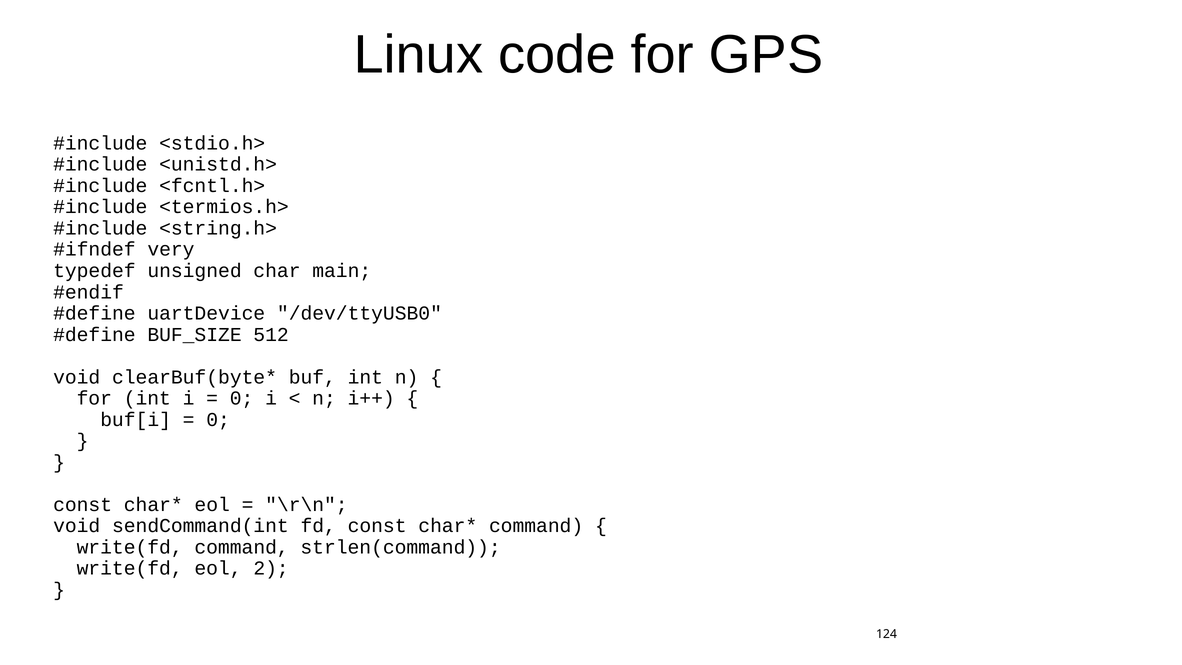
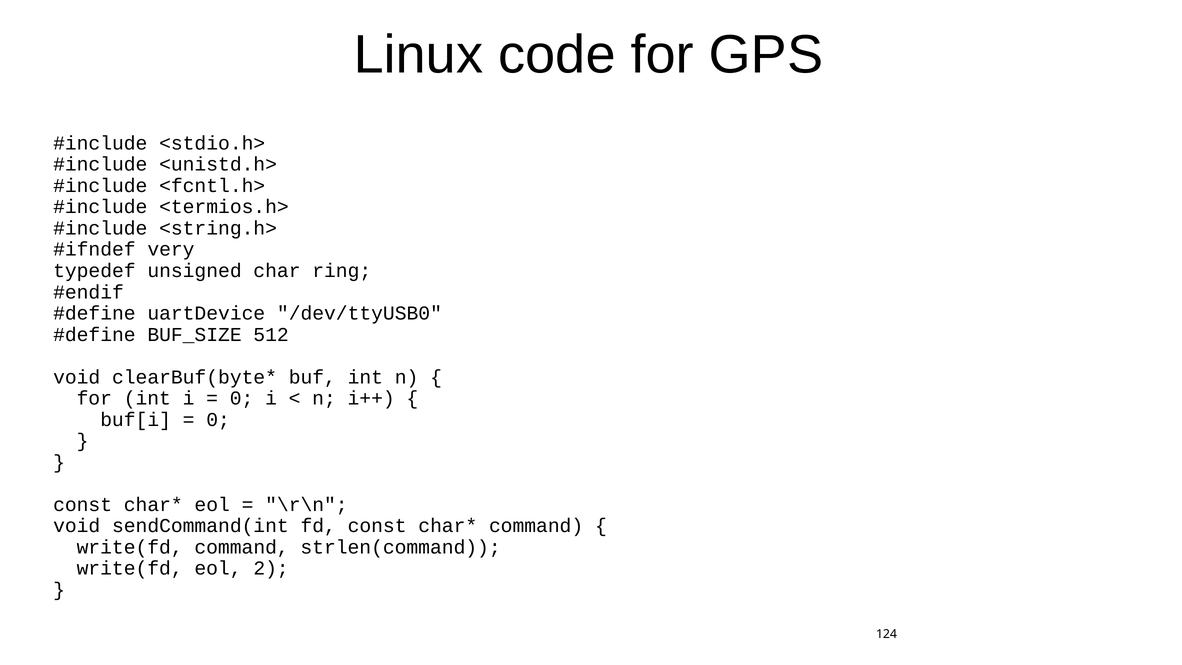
main: main -> ring
